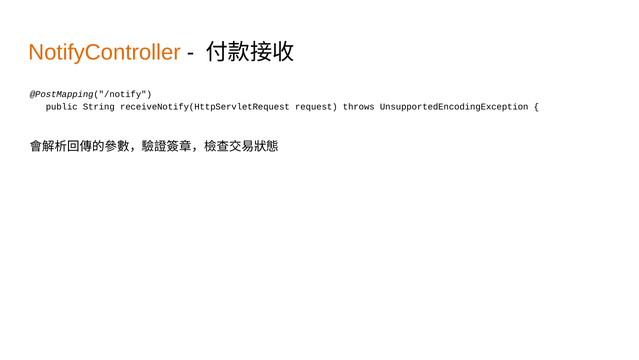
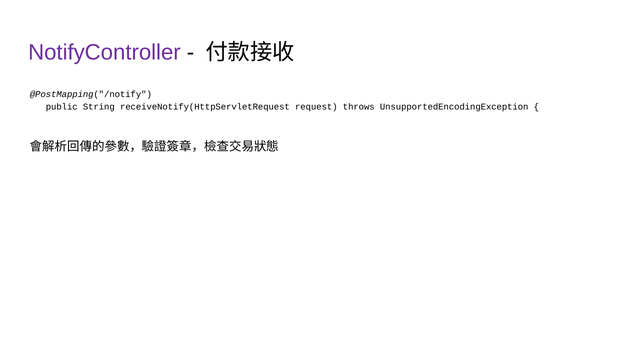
NotifyController colour: orange -> purple
